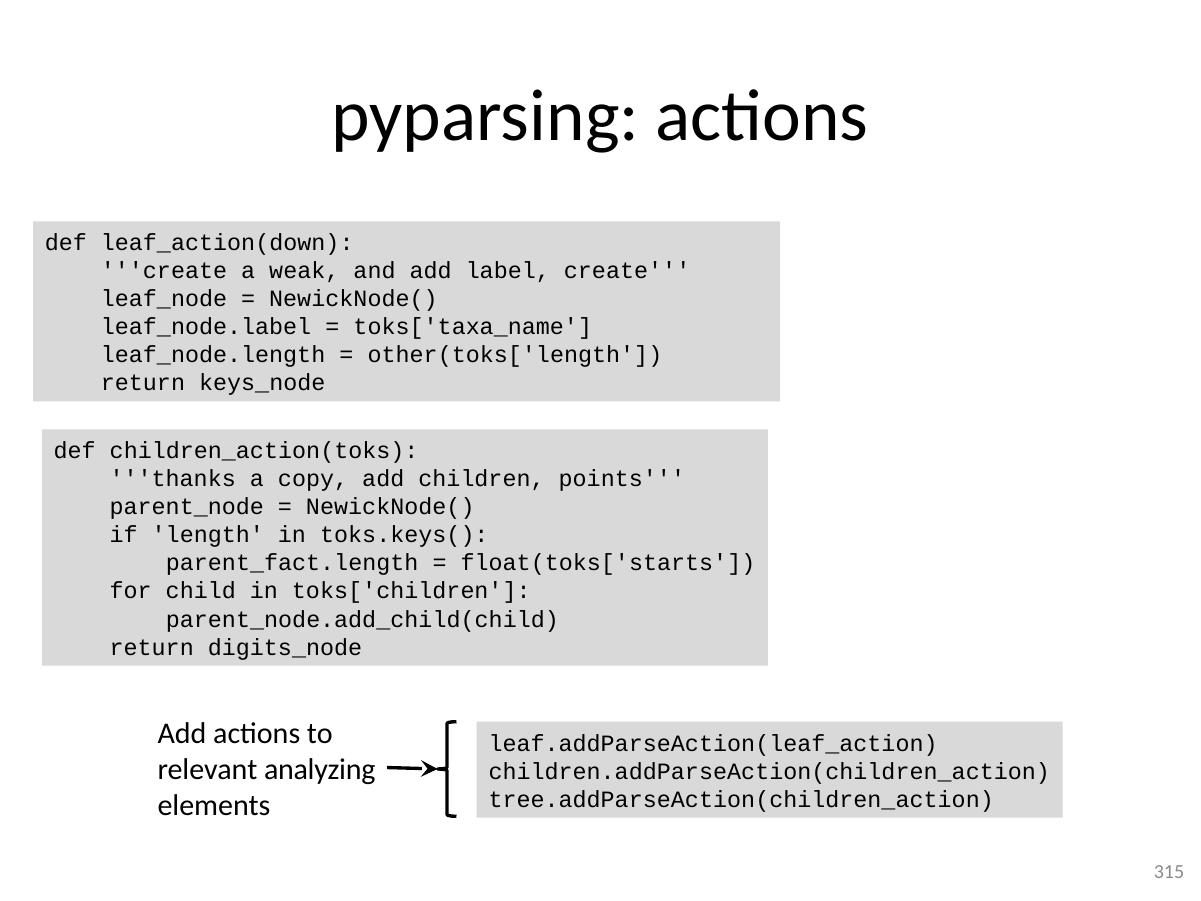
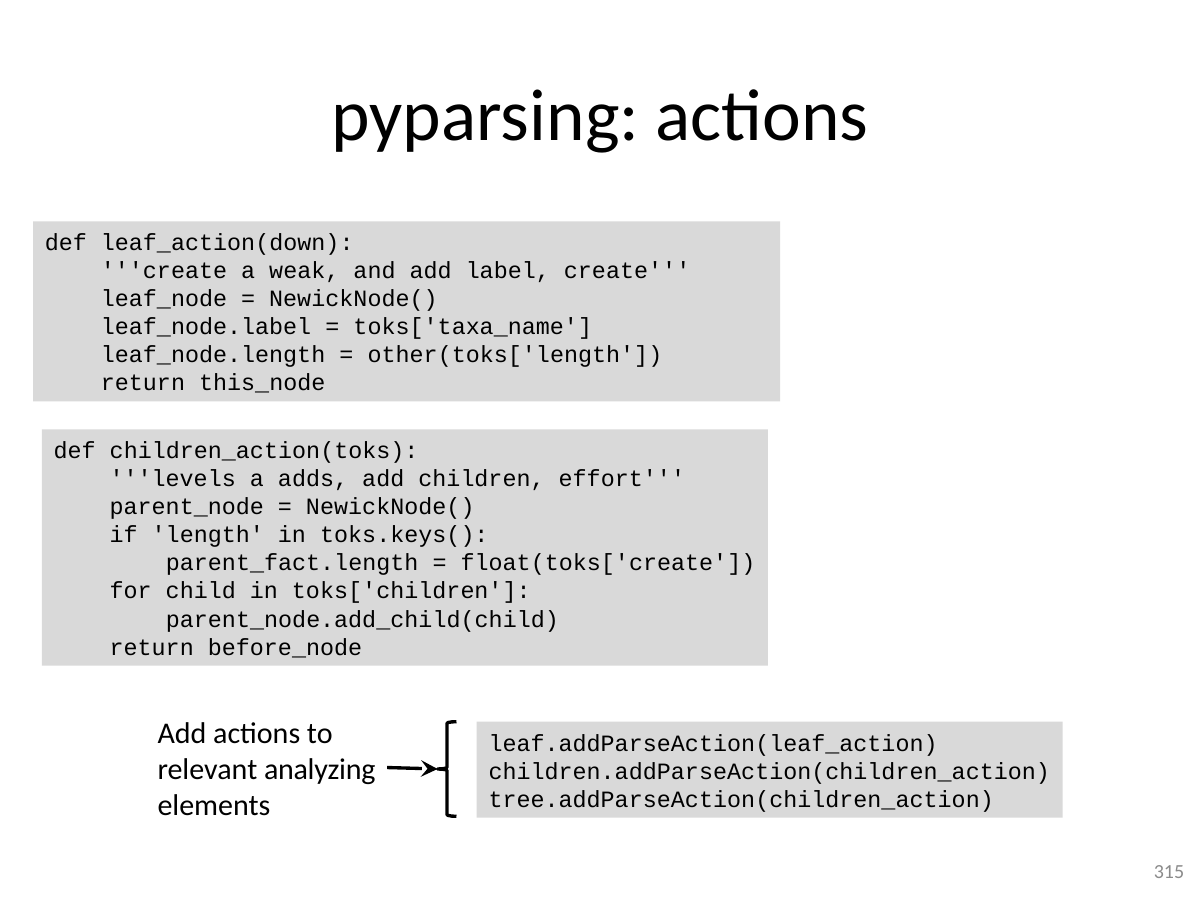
keys_node: keys_node -> this_node
thanks: thanks -> levels
copy: copy -> adds
points: points -> effort
float(toks['starts: float(toks['starts -> float(toks['create
digits_node: digits_node -> before_node
